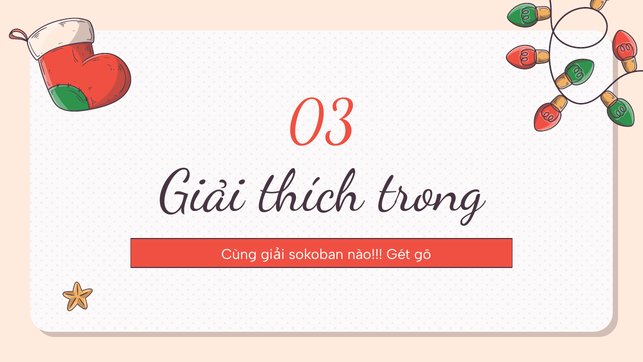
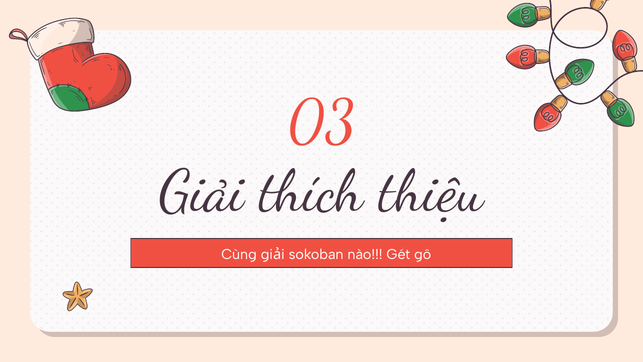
trong: trong -> thiệu
